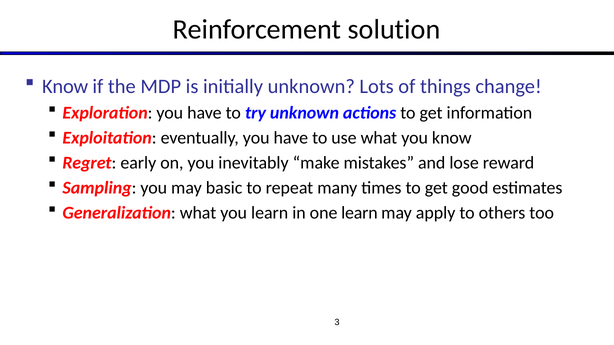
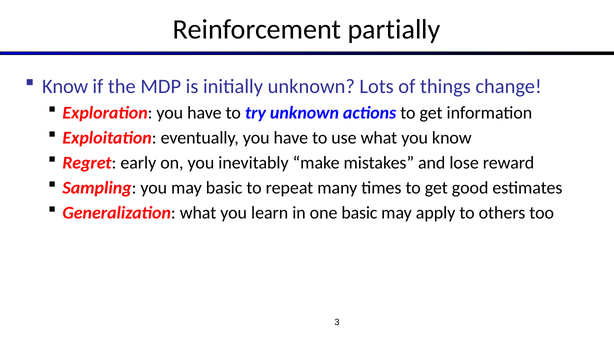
solution: solution -> partially
one learn: learn -> basic
